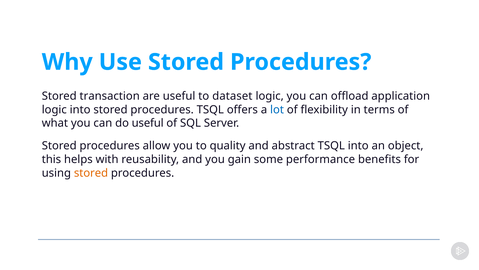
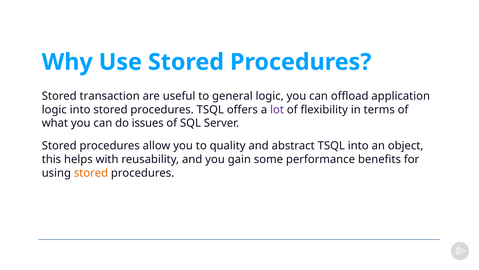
dataset: dataset -> general
lot colour: blue -> purple
do useful: useful -> issues
